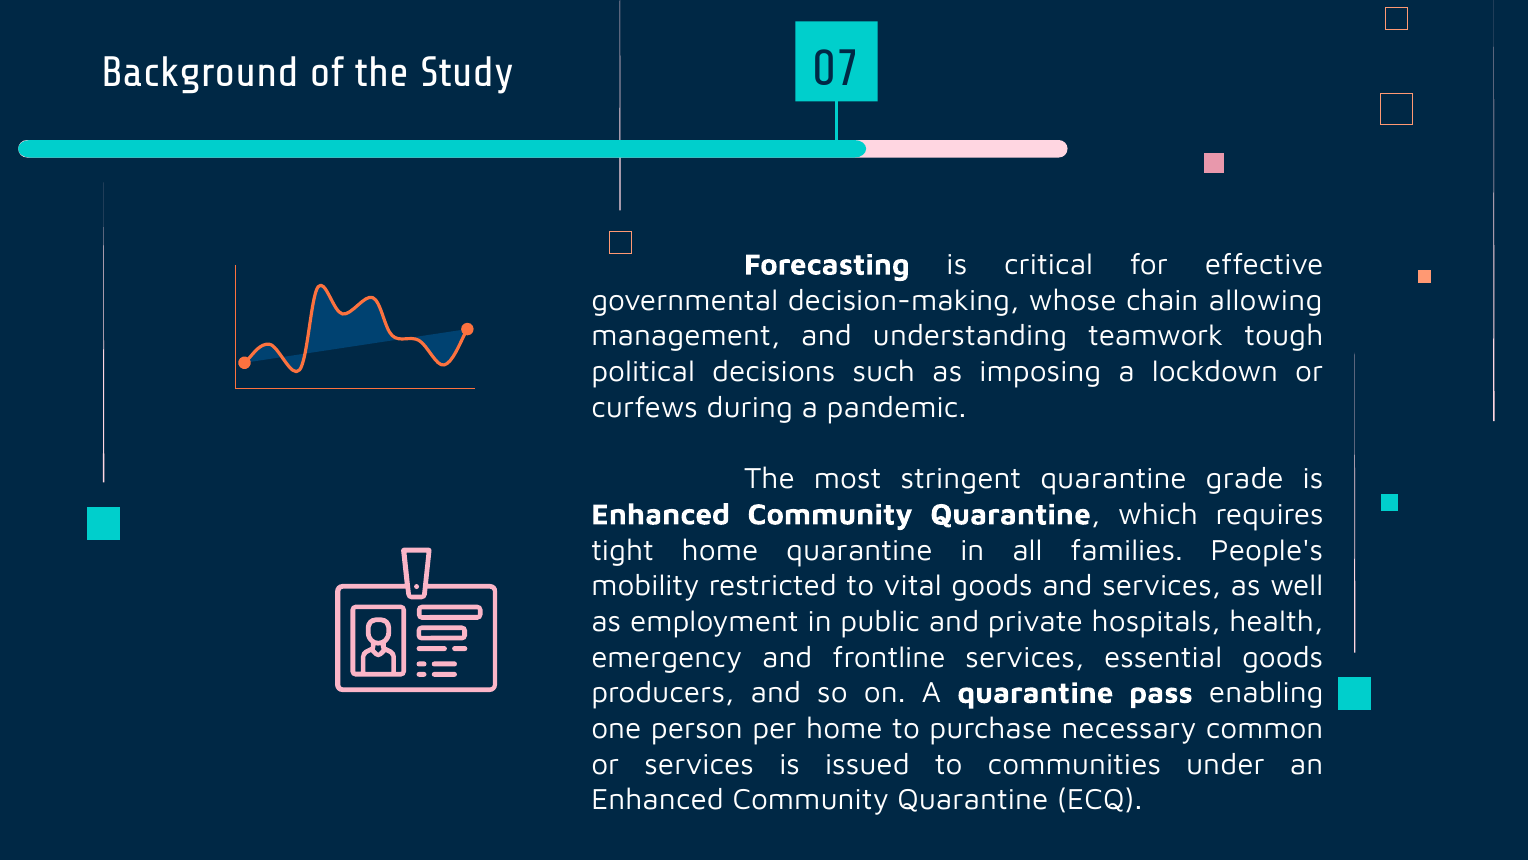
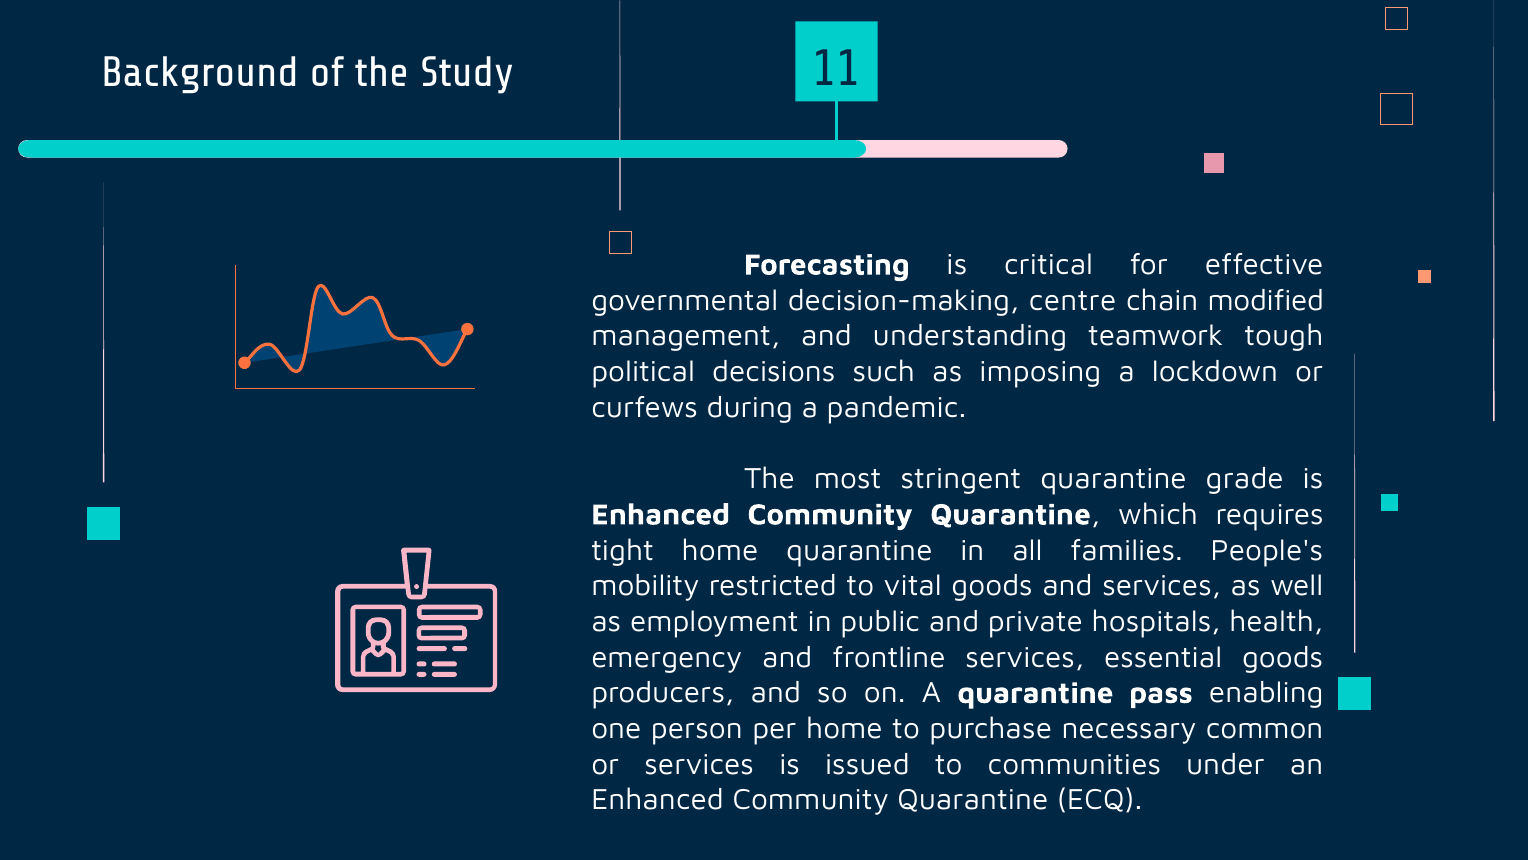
07: 07 -> 11
whose: whose -> centre
allowing: allowing -> modified
